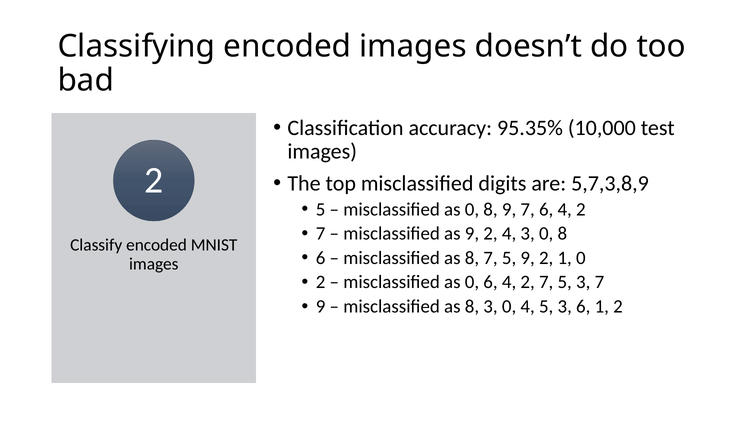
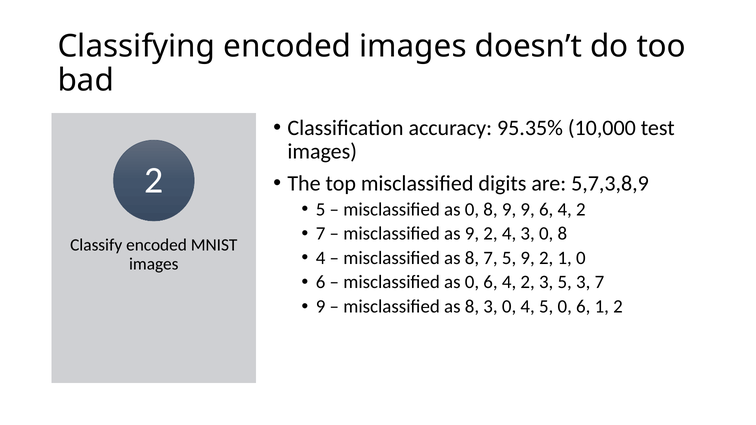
9 7: 7 -> 9
6 at (321, 258): 6 -> 4
2 at (321, 282): 2 -> 6
2 7: 7 -> 3
4 5 3: 3 -> 0
